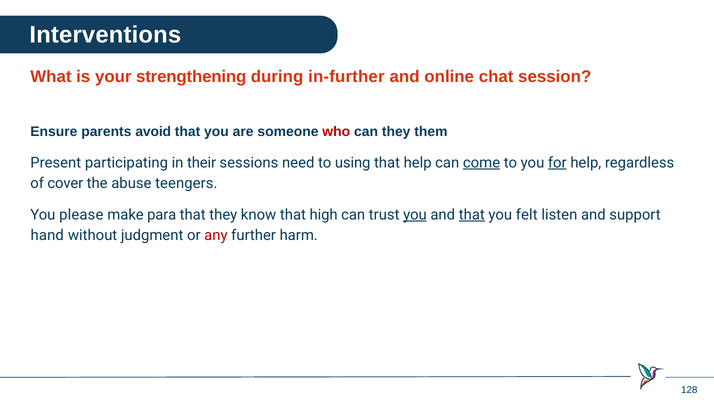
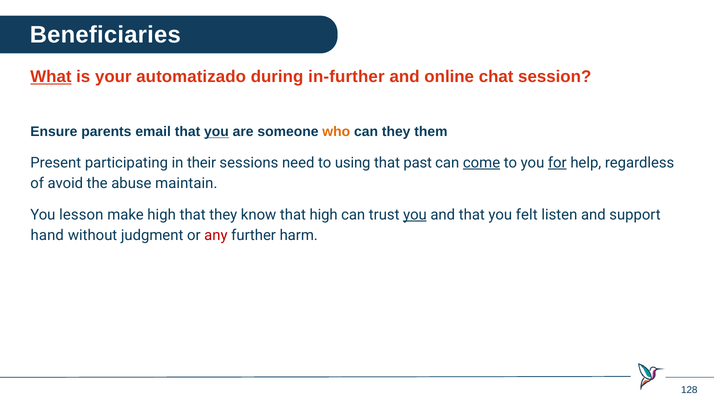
Interventions: Interventions -> Beneficiaries
What underline: none -> present
strengthening: strengthening -> automatizado
avoid: avoid -> email
you at (216, 132) underline: none -> present
who colour: red -> orange
that help: help -> past
cover: cover -> avoid
teengers: teengers -> maintain
please: please -> lesson
make para: para -> high
that at (472, 214) underline: present -> none
